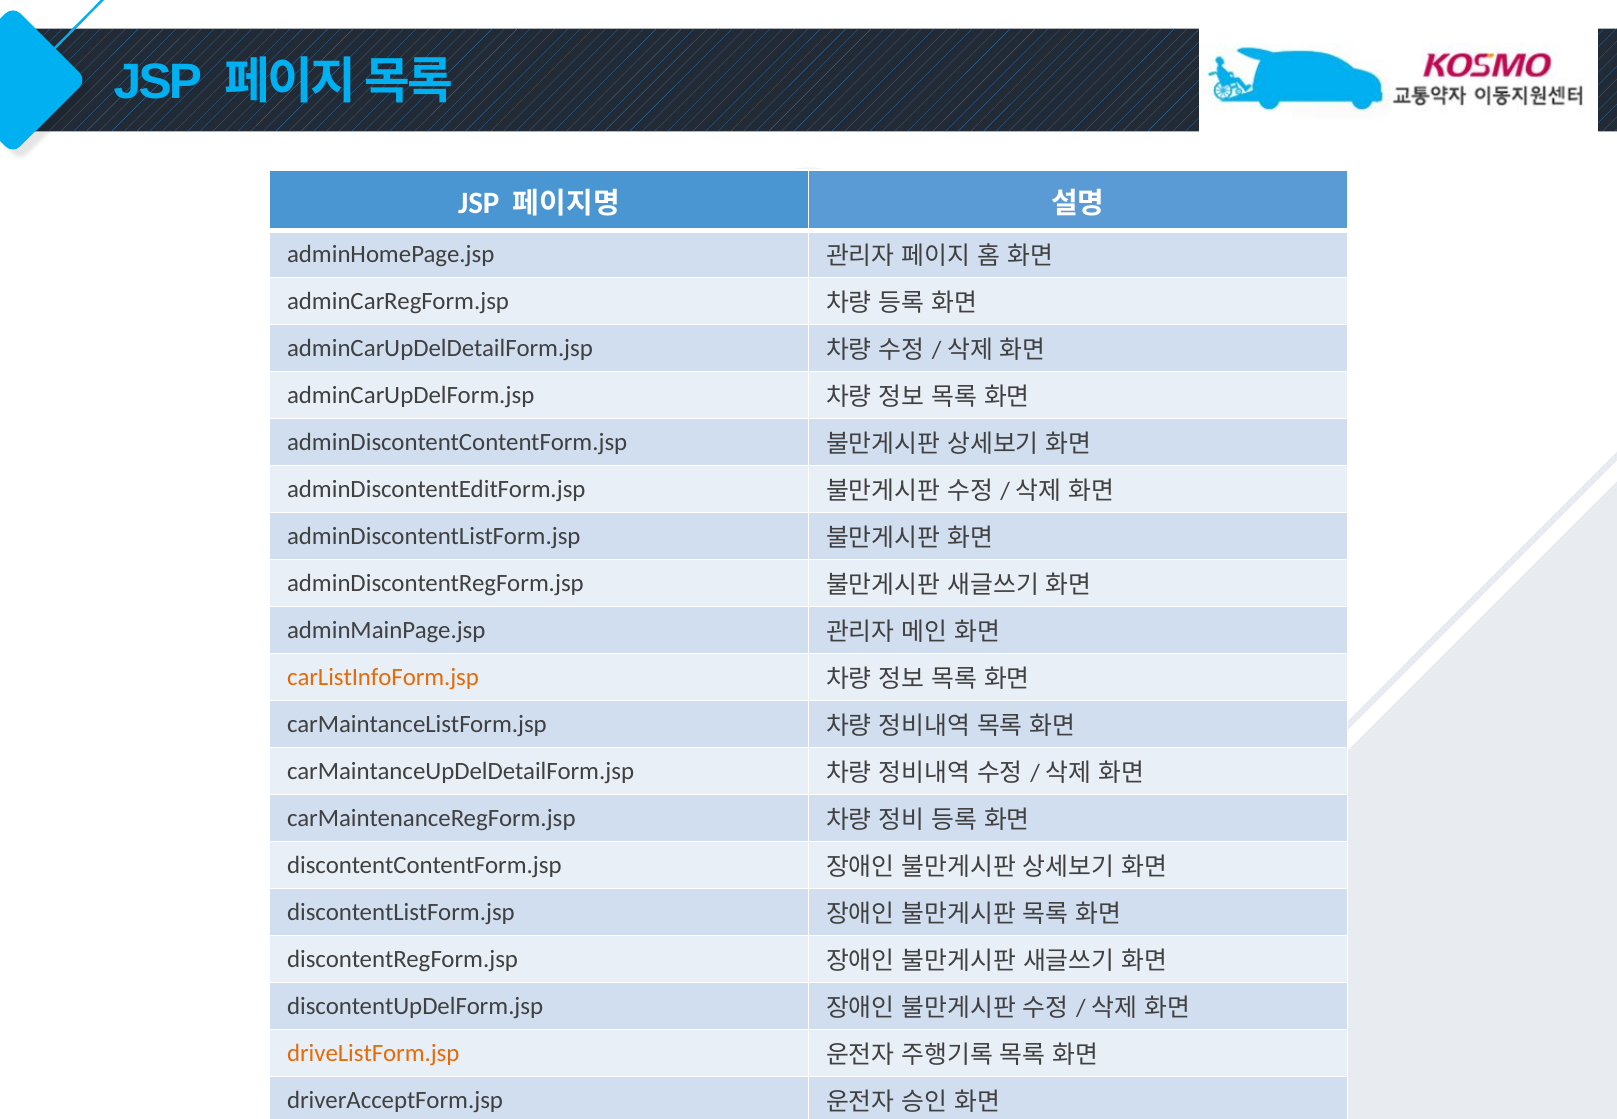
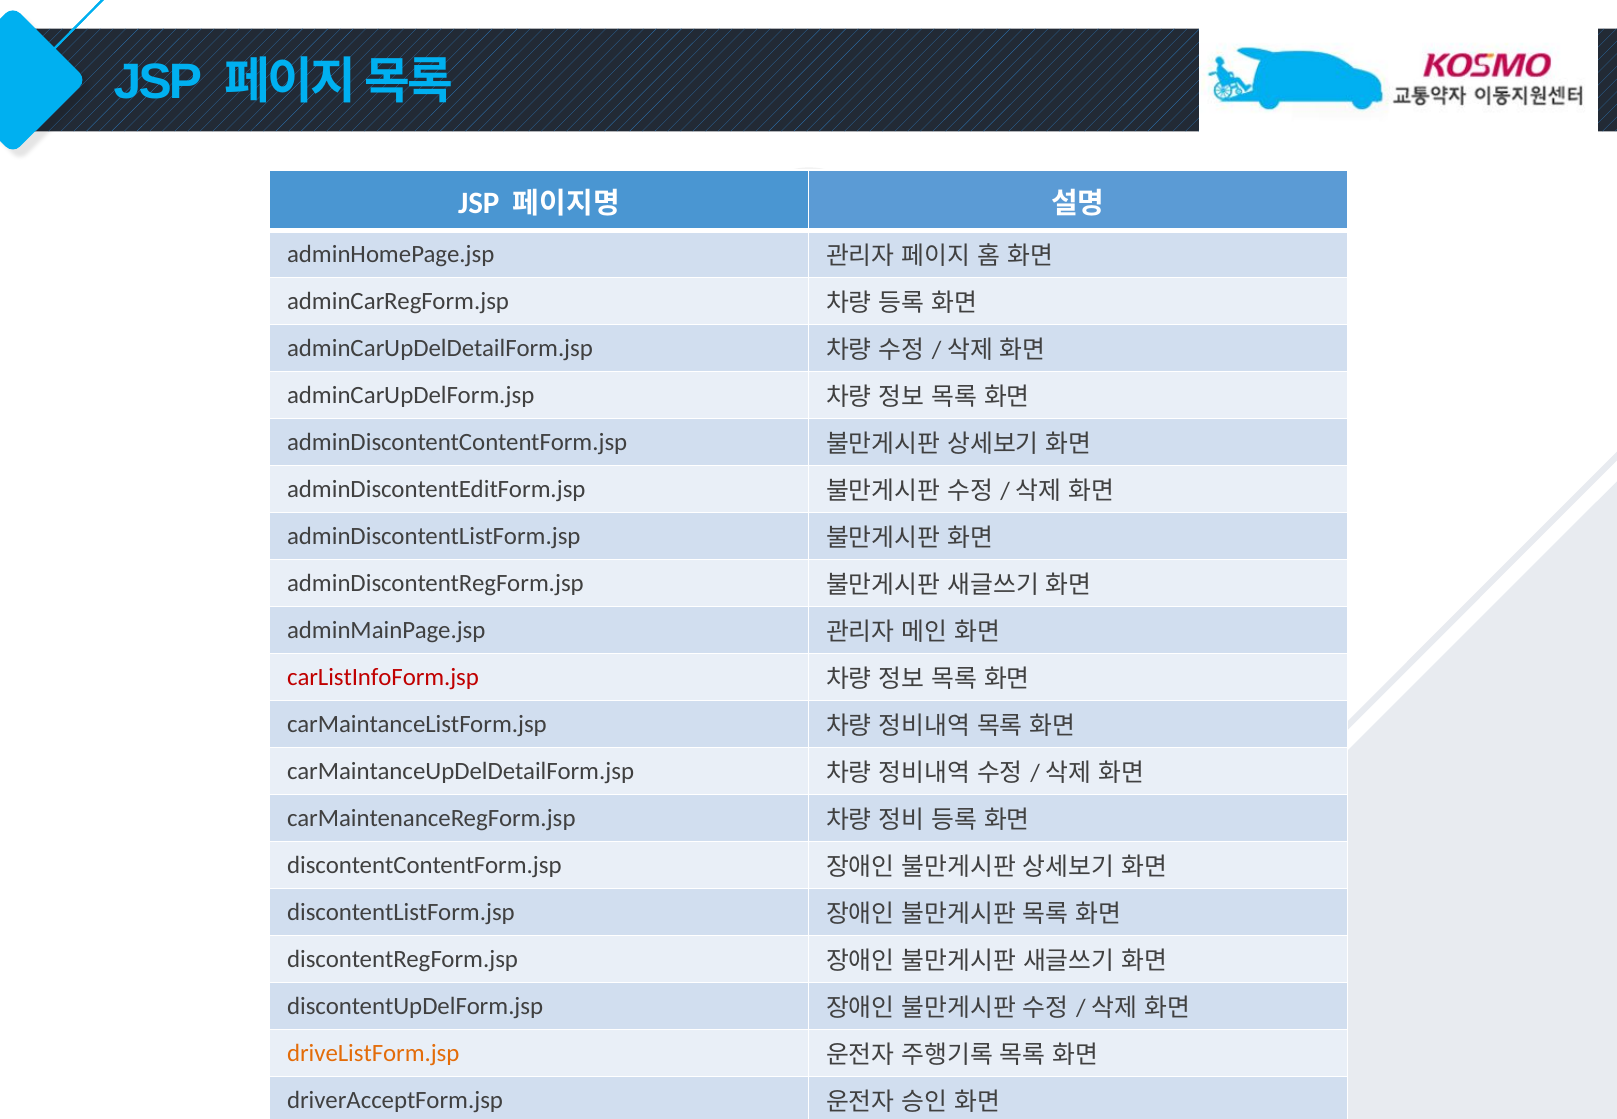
carListInfoForm.jsp colour: orange -> red
